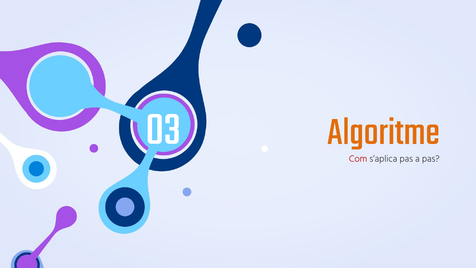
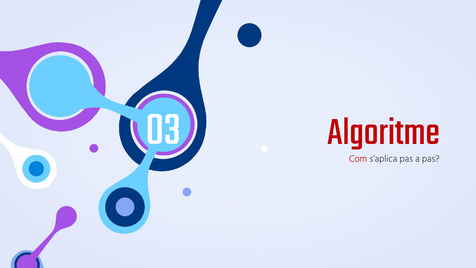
Algoritme colour: orange -> red
